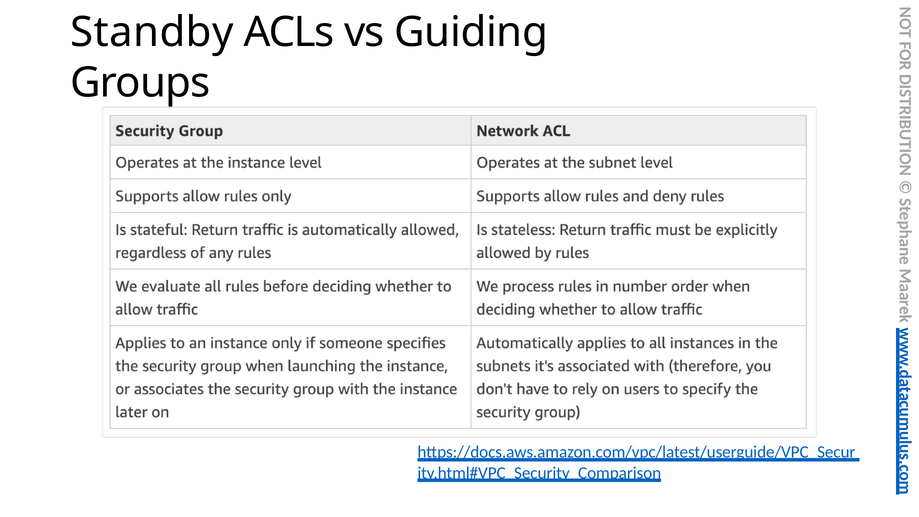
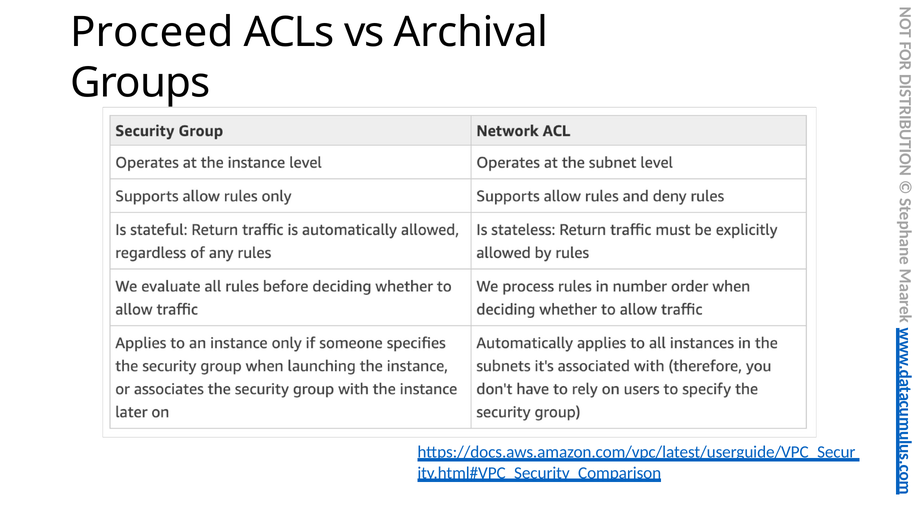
Standby: Standby -> Proceed
Guiding: Guiding -> Archival
